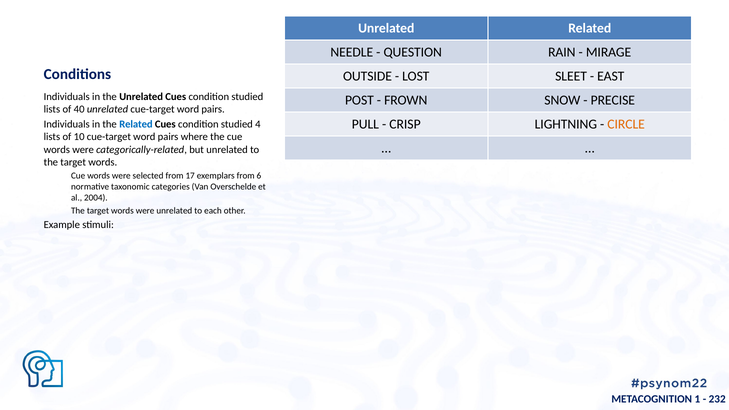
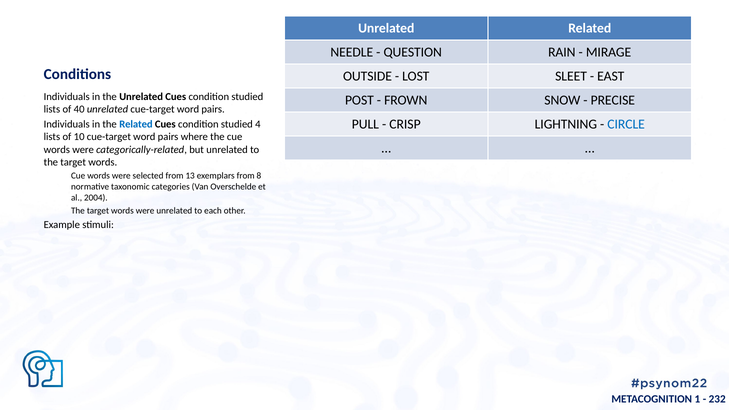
CIRCLE colour: orange -> blue
17: 17 -> 13
6: 6 -> 8
